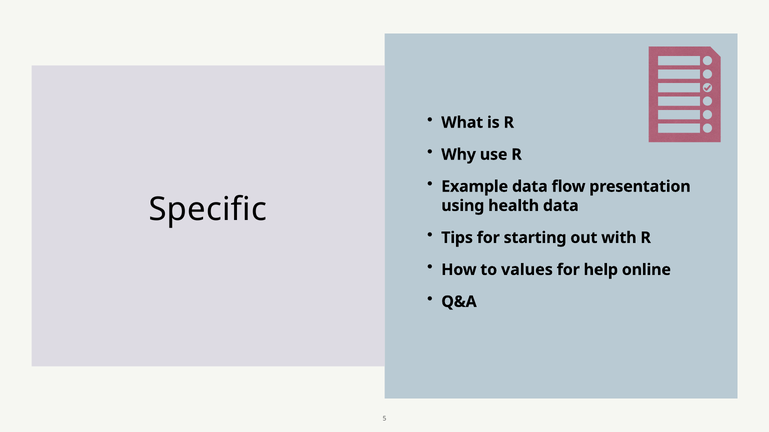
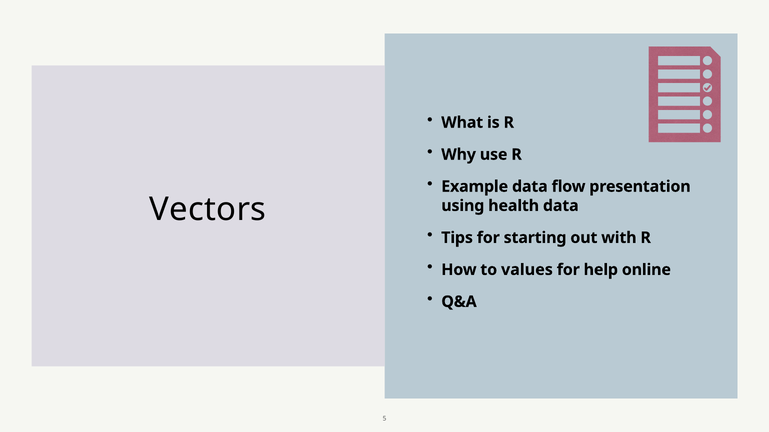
Specific: Specific -> Vectors
